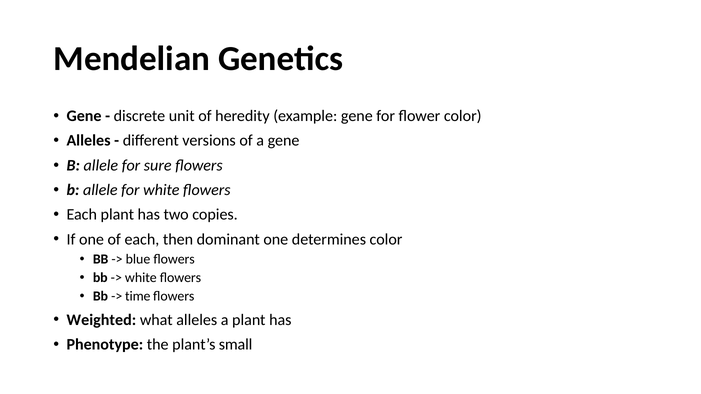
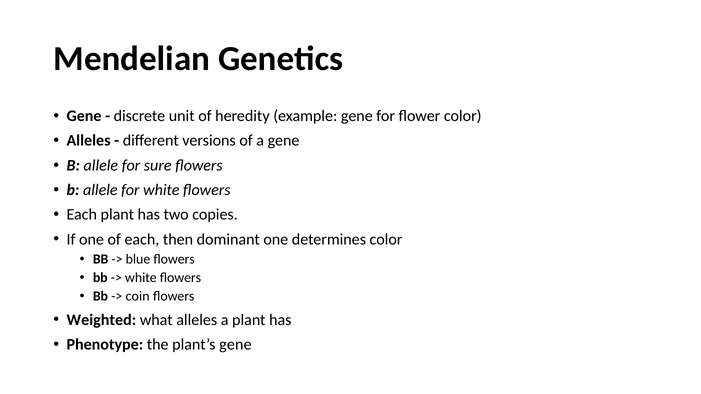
time: time -> coin
plant’s small: small -> gene
